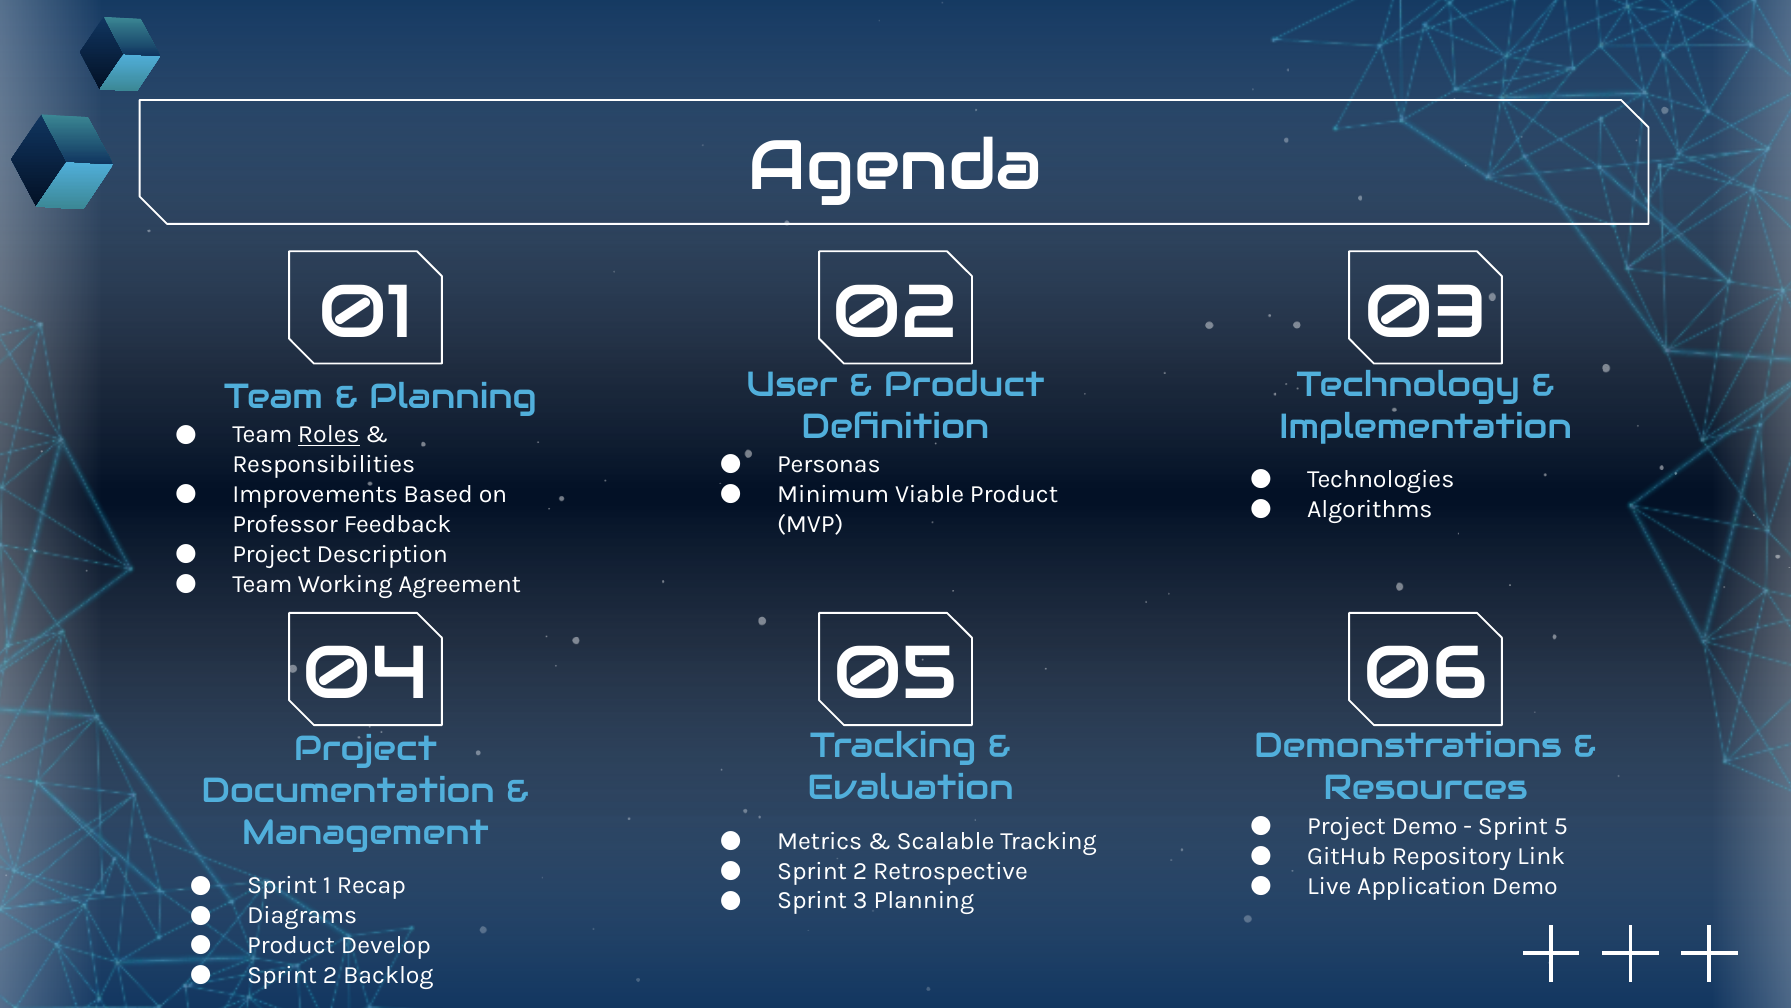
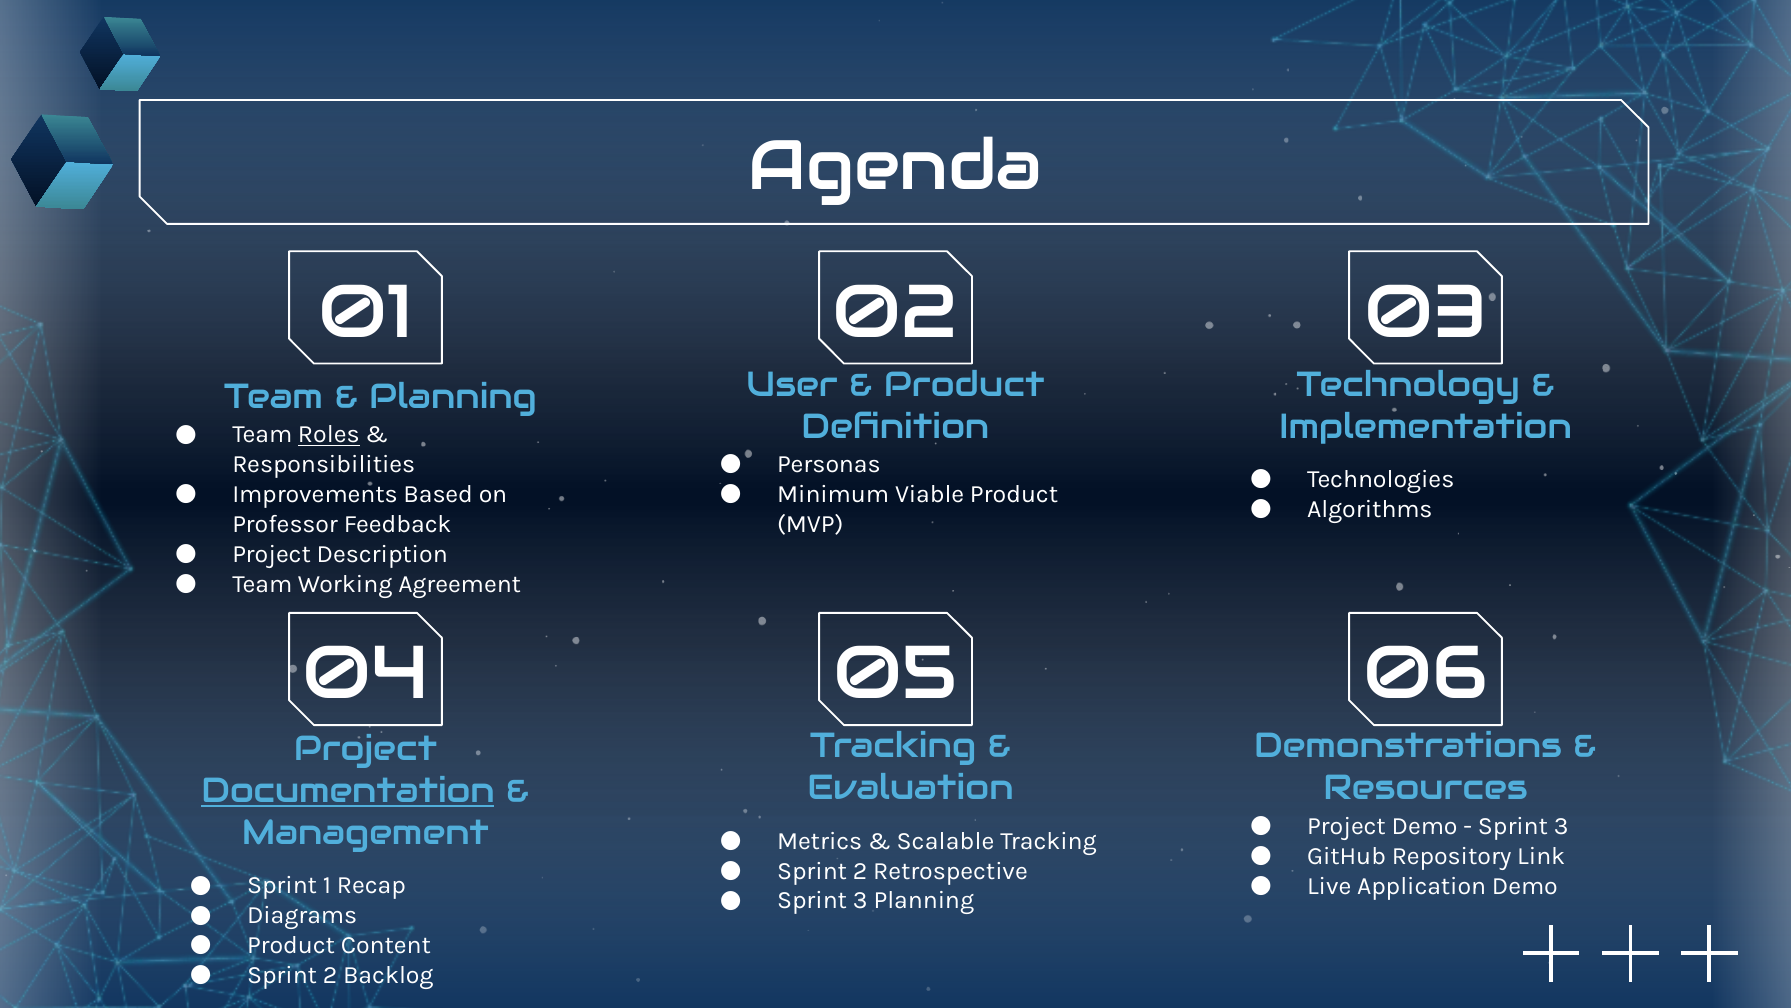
Documentation underline: none -> present
5 at (1561, 826): 5 -> 3
Develop: Develop -> Content
